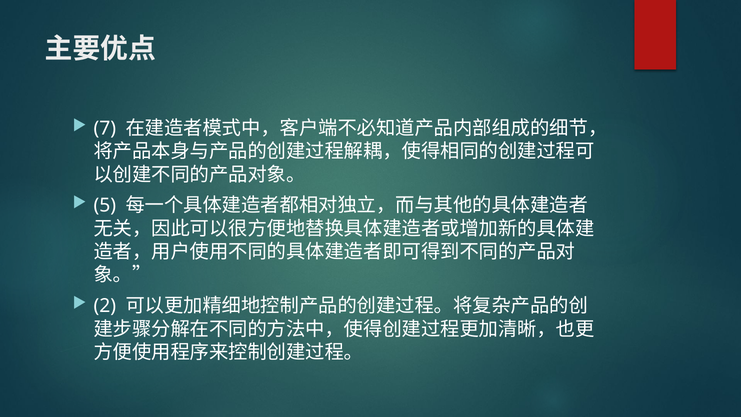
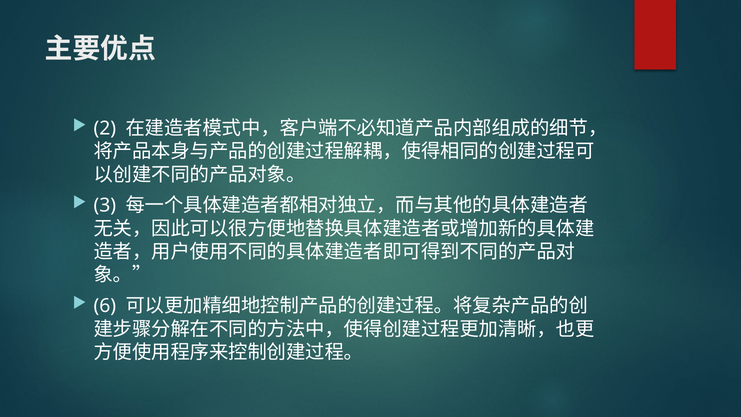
7: 7 -> 2
5: 5 -> 3
2: 2 -> 6
